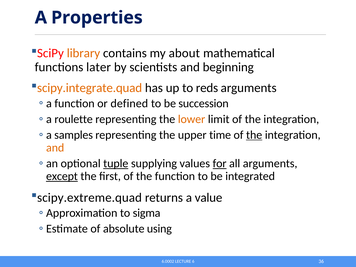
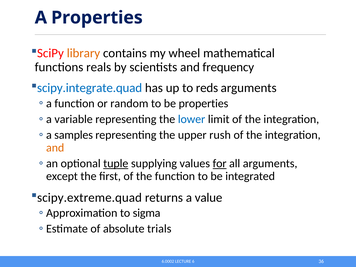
about: about -> wheel
later: later -> reals
beginning: beginning -> frequency
scipy.integrate.quad colour: orange -> blue
defined: defined -> random
be succession: succession -> properties
roulette: roulette -> variable
lower colour: orange -> blue
time: time -> rush
the at (254, 135) underline: present -> none
except underline: present -> none
using: using -> trials
